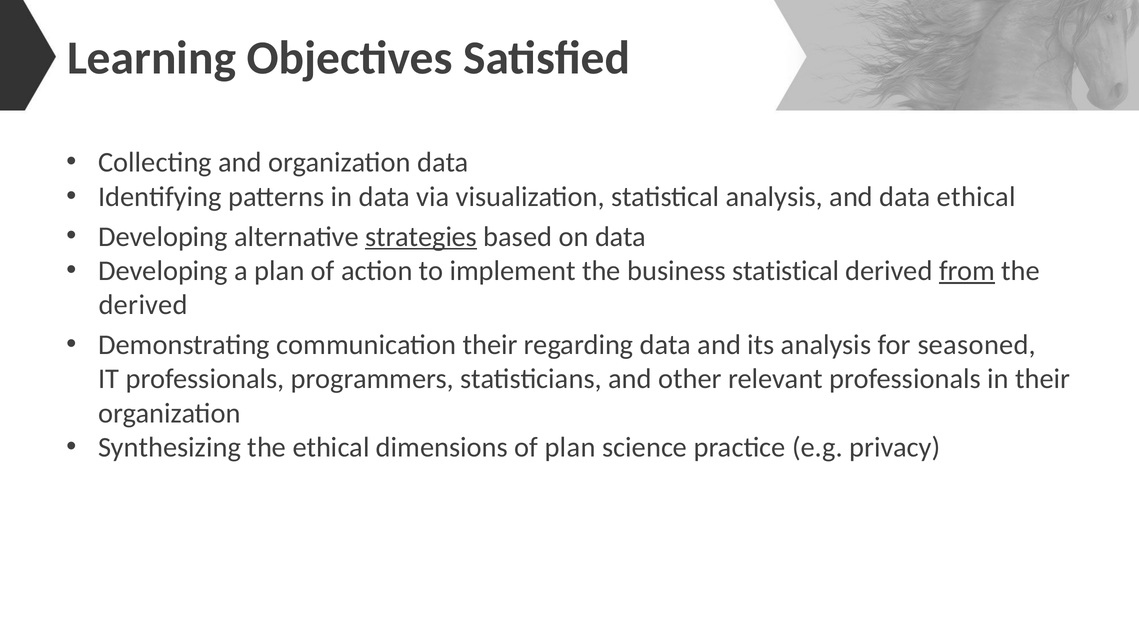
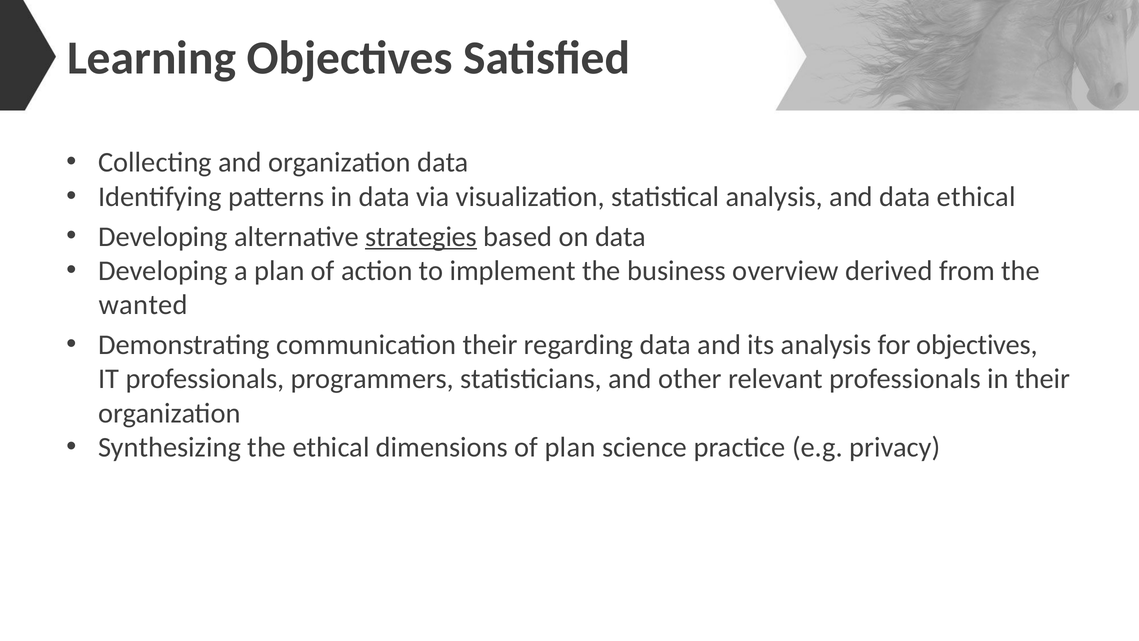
business statistical: statistical -> overview
from underline: present -> none
derived at (143, 305): derived -> wanted
for seasoned: seasoned -> objectives
